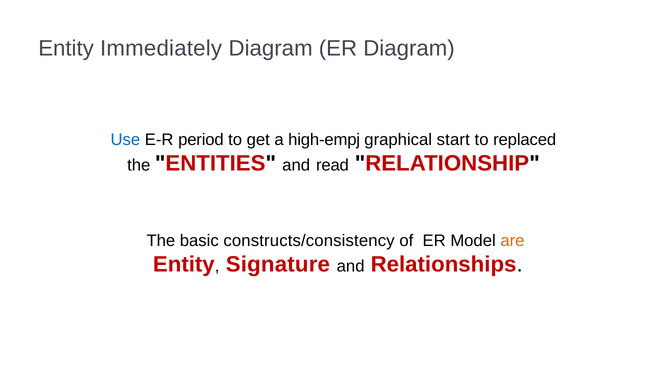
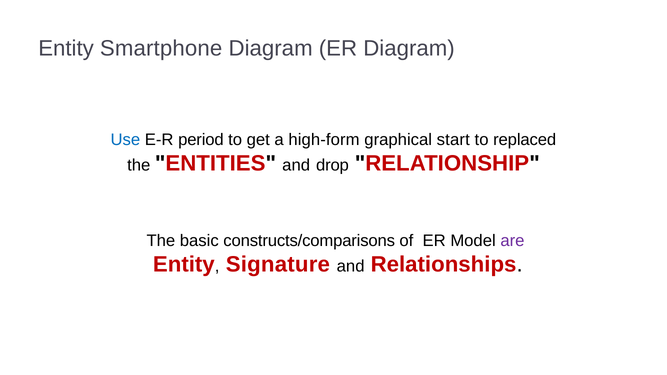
Immediately: Immediately -> Smartphone
high-empj: high-empj -> high-form
read: read -> drop
constructs/consistency: constructs/consistency -> constructs/comparisons
are colour: orange -> purple
